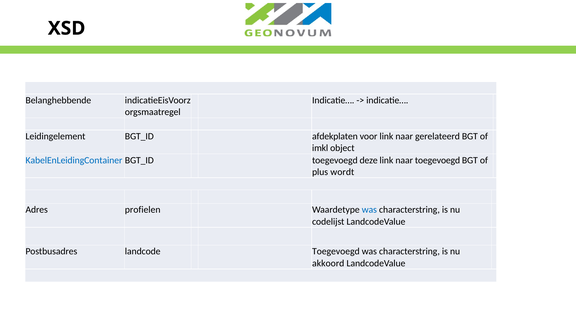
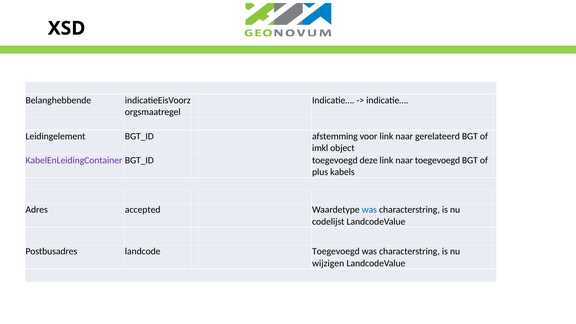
afdekplaten: afdekplaten -> afstemming
KabelEnLeidingContainer colour: blue -> purple
wordt: wordt -> kabels
profielen: profielen -> accepted
akkoord: akkoord -> wijzigen
